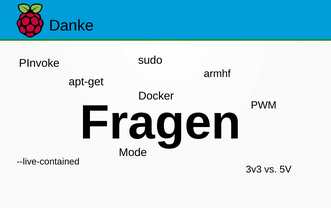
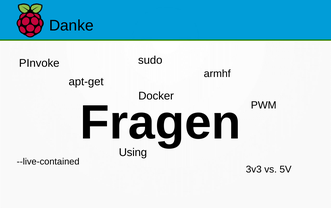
Mode: Mode -> Using
